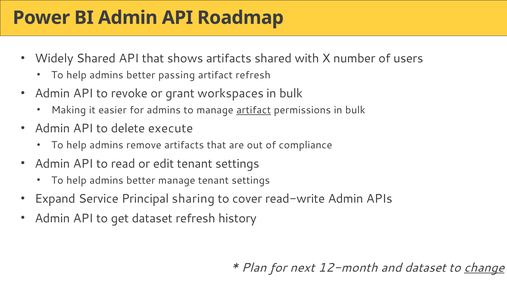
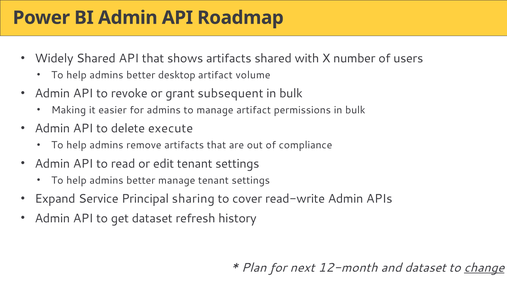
passing: passing -> desktop
artifact refresh: refresh -> volume
workspaces: workspaces -> subsequent
artifact at (254, 110) underline: present -> none
